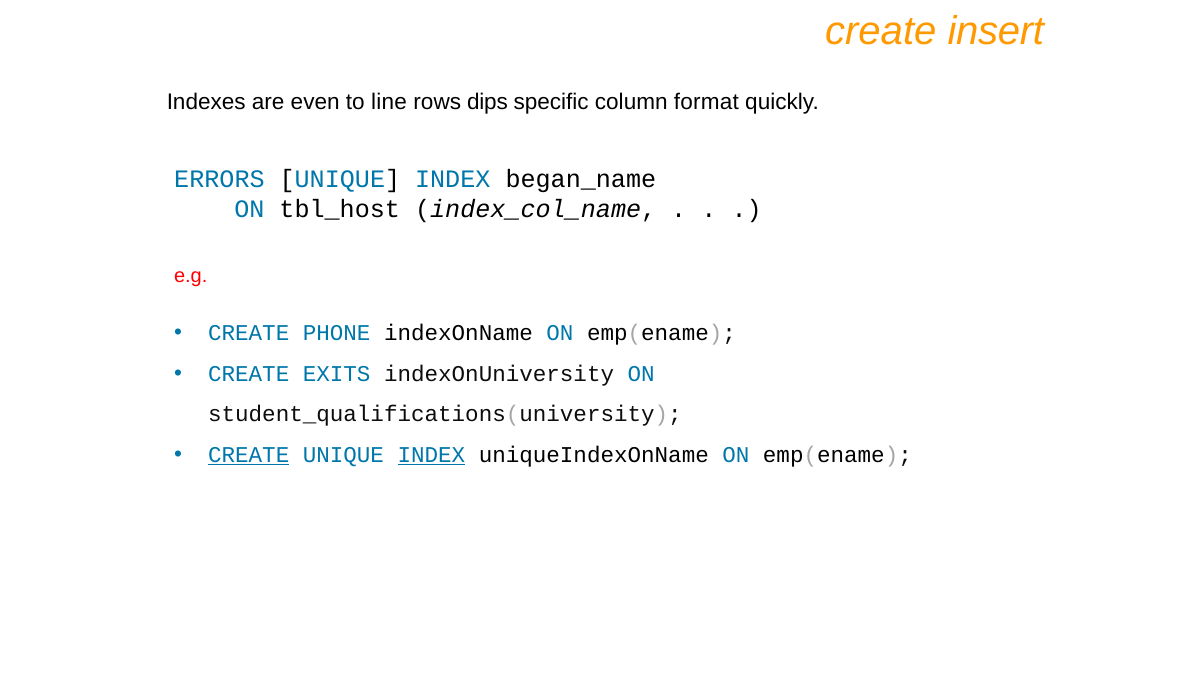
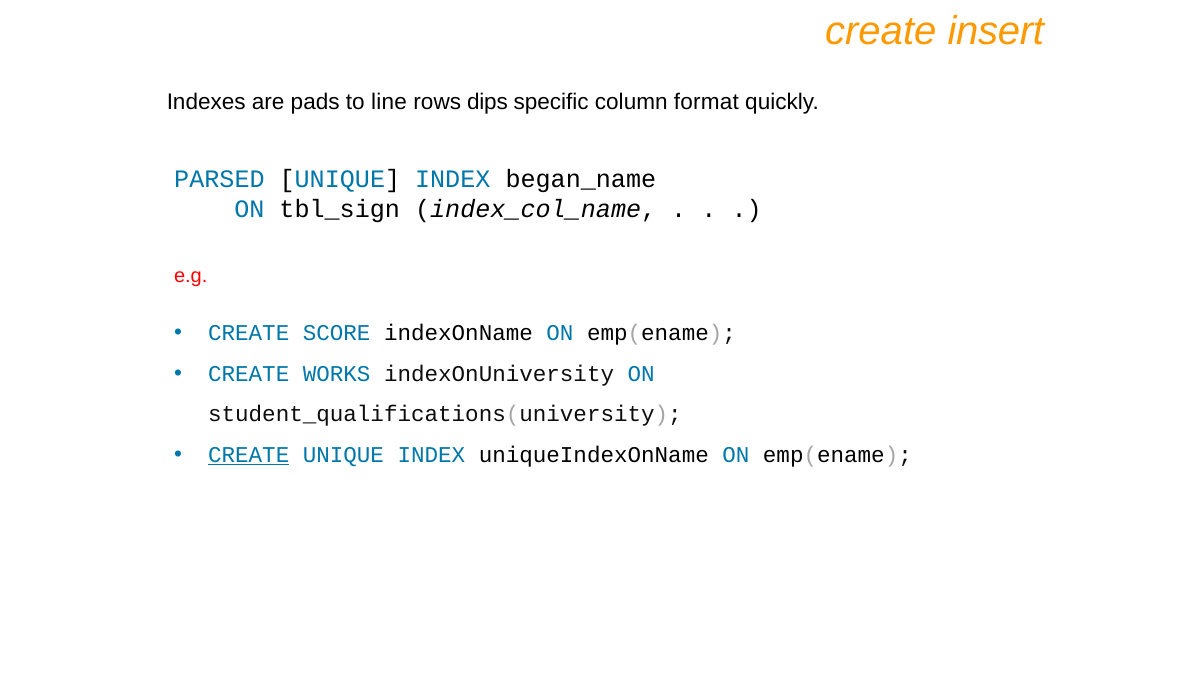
even: even -> pads
ERRORS: ERRORS -> PARSED
tbl_host: tbl_host -> tbl_sign
PHONE: PHONE -> SCORE
EXITS: EXITS -> WORKS
INDEX at (431, 455) underline: present -> none
